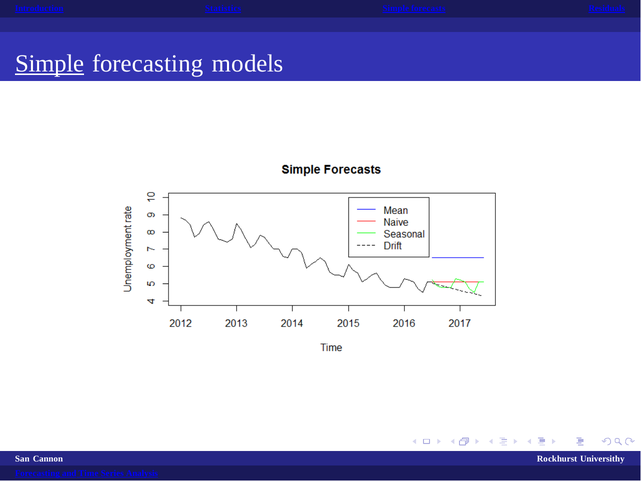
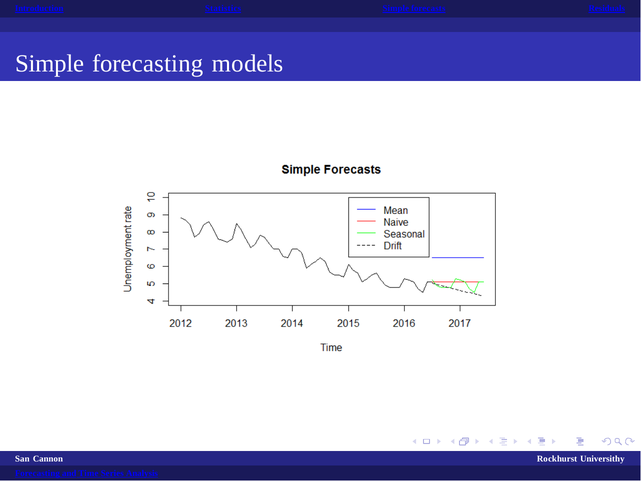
Simple at (50, 63) underline: present -> none
